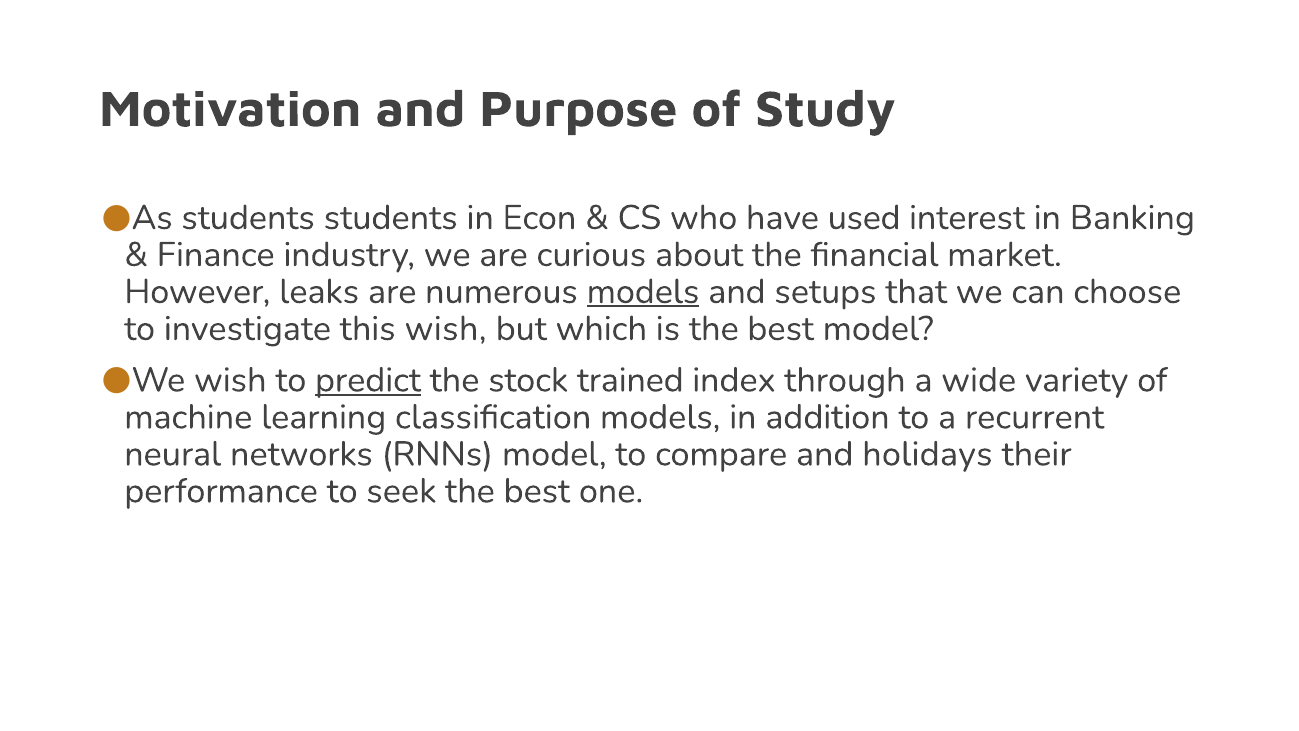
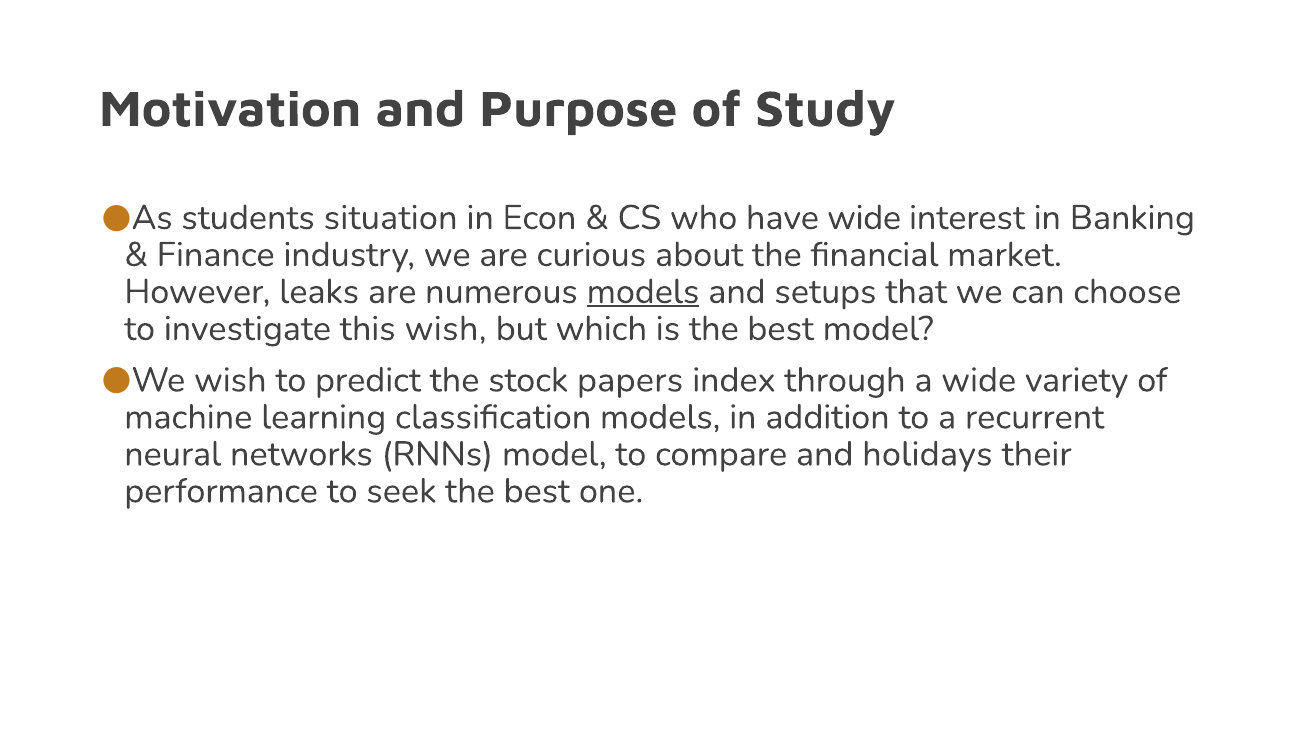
students students: students -> situation
have used: used -> wide
predict underline: present -> none
trained: trained -> papers
